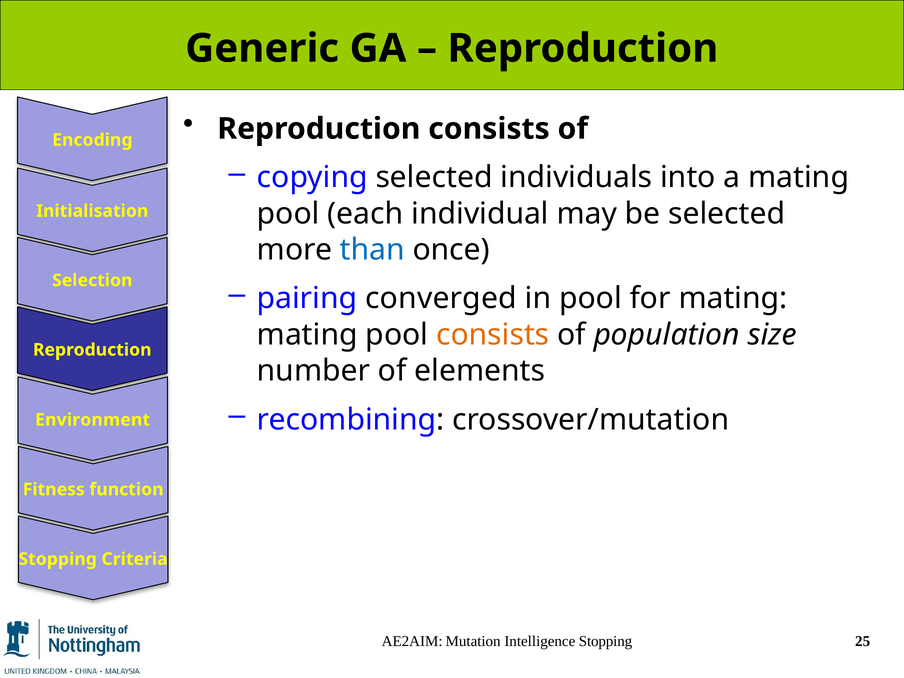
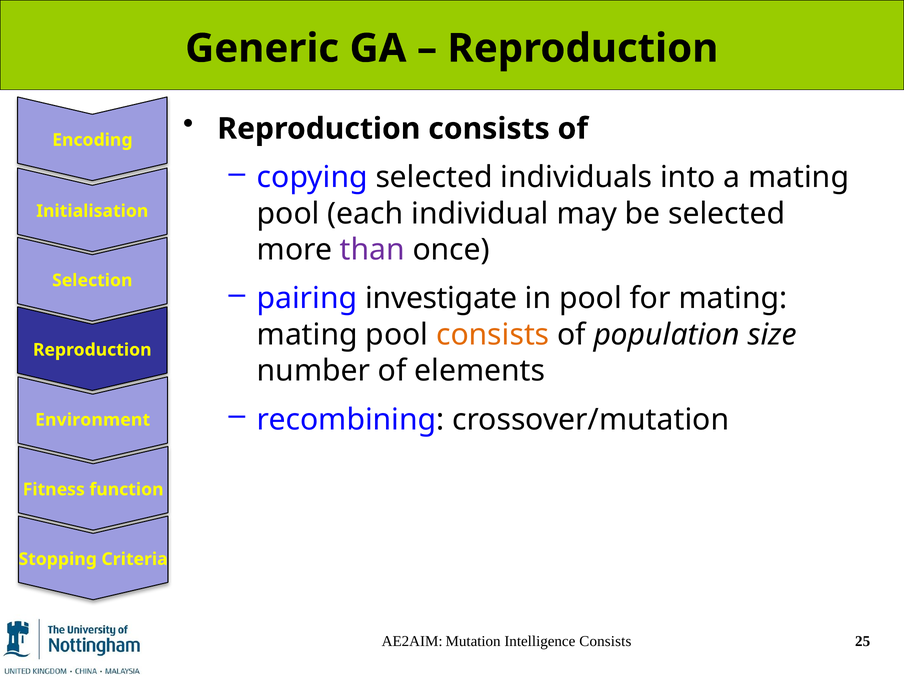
than colour: blue -> purple
converged: converged -> investigate
Intelligence Stopping: Stopping -> Consists
